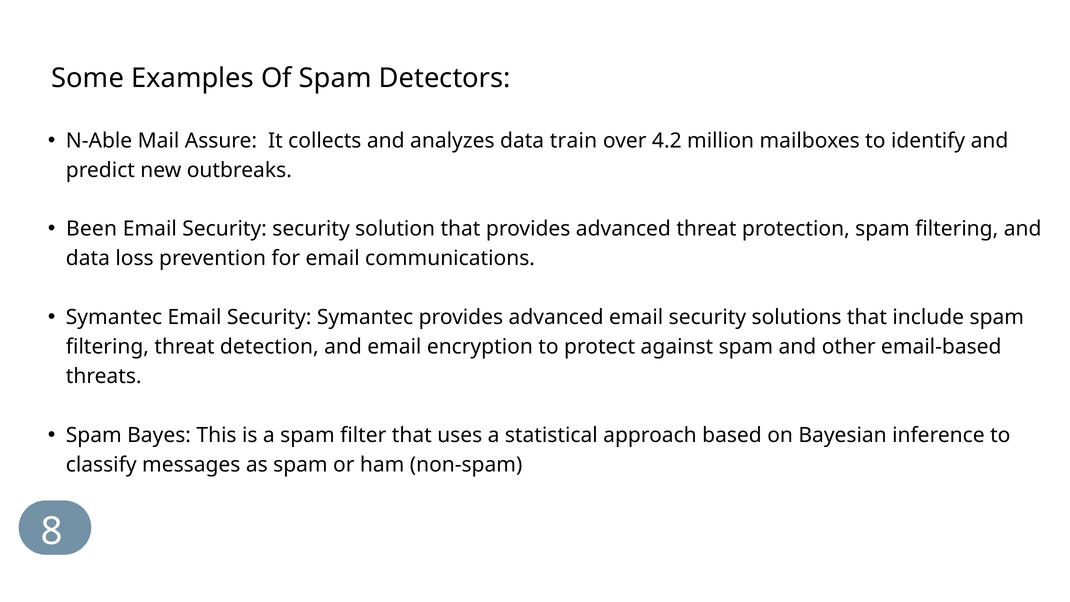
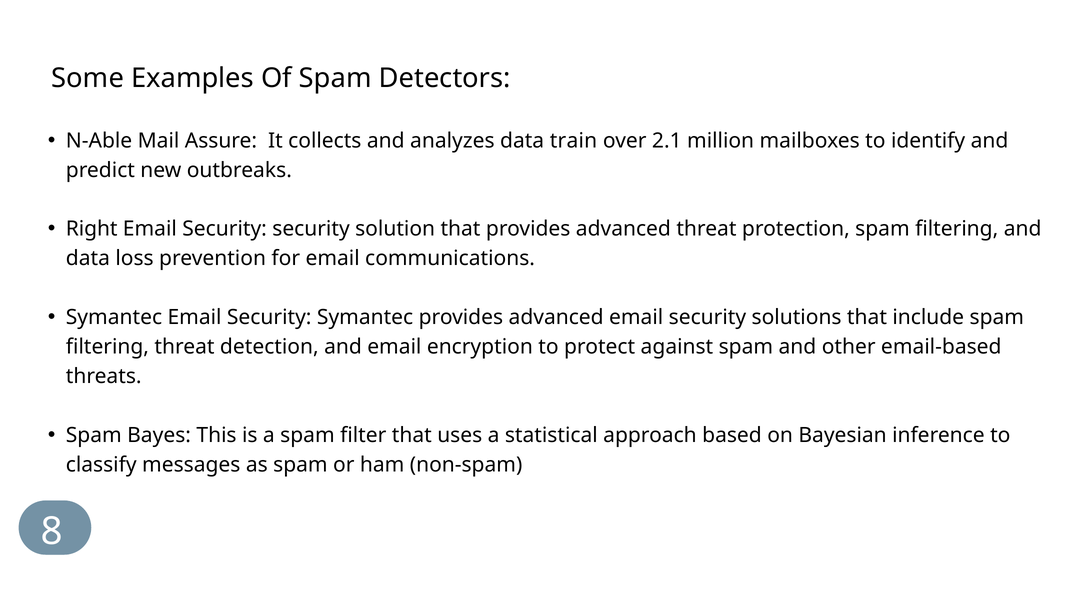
4.2: 4.2 -> 2.1
Been: Been -> Right
